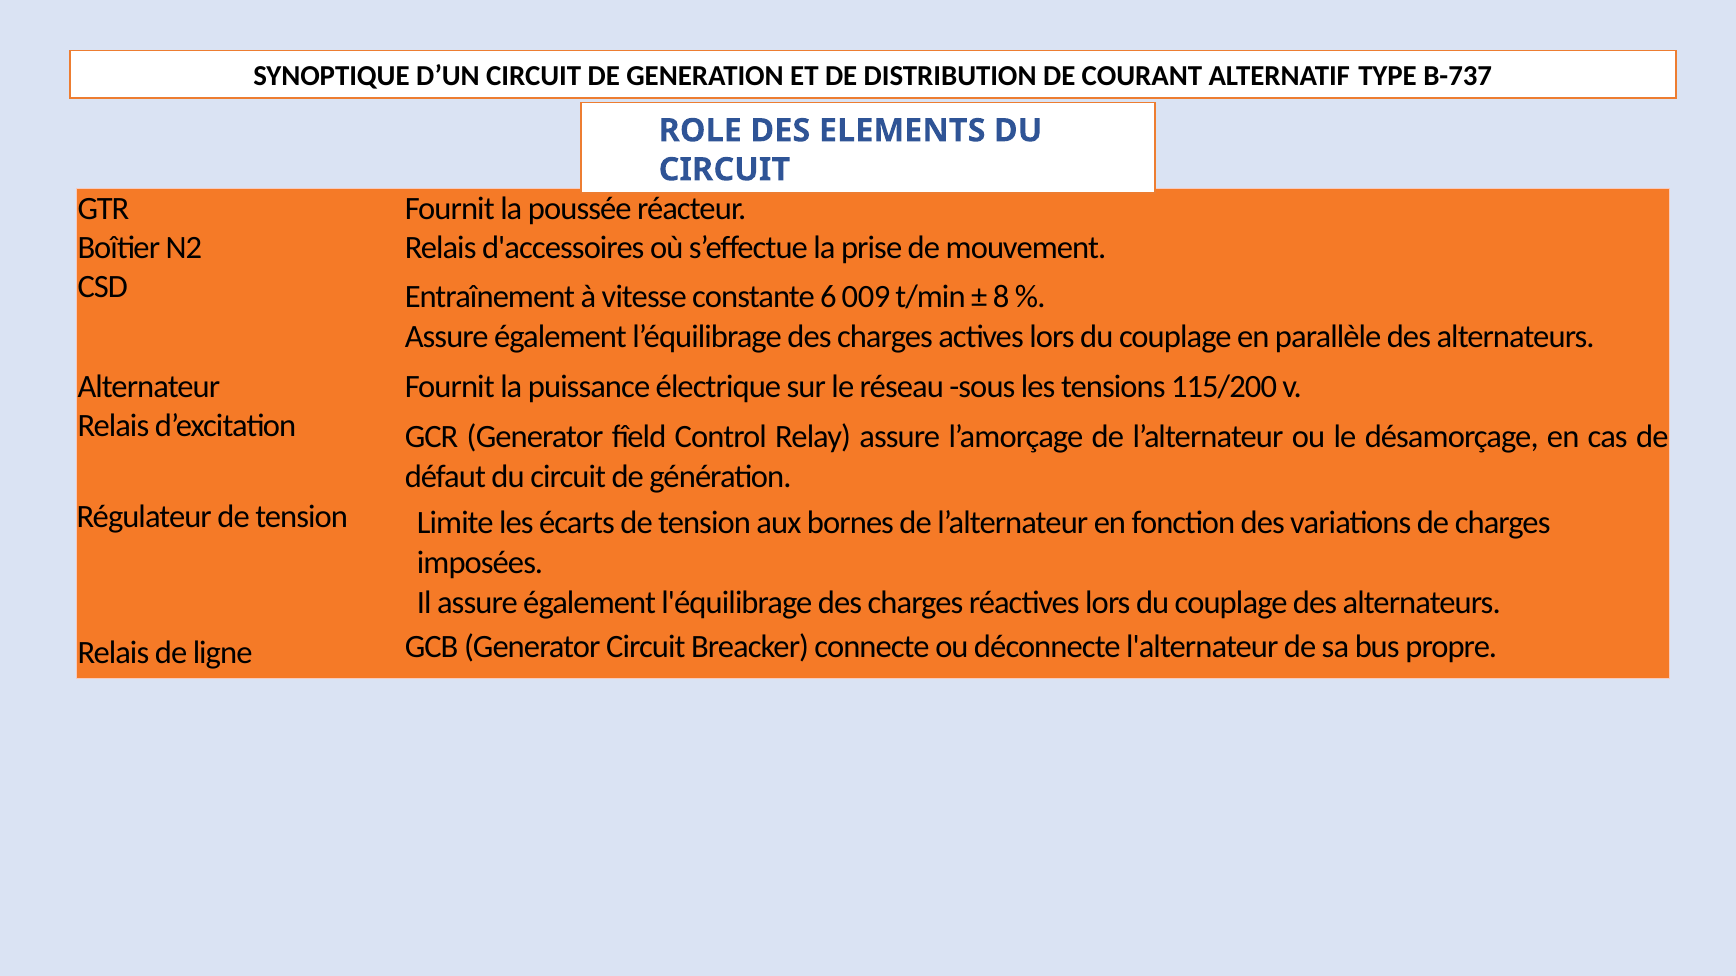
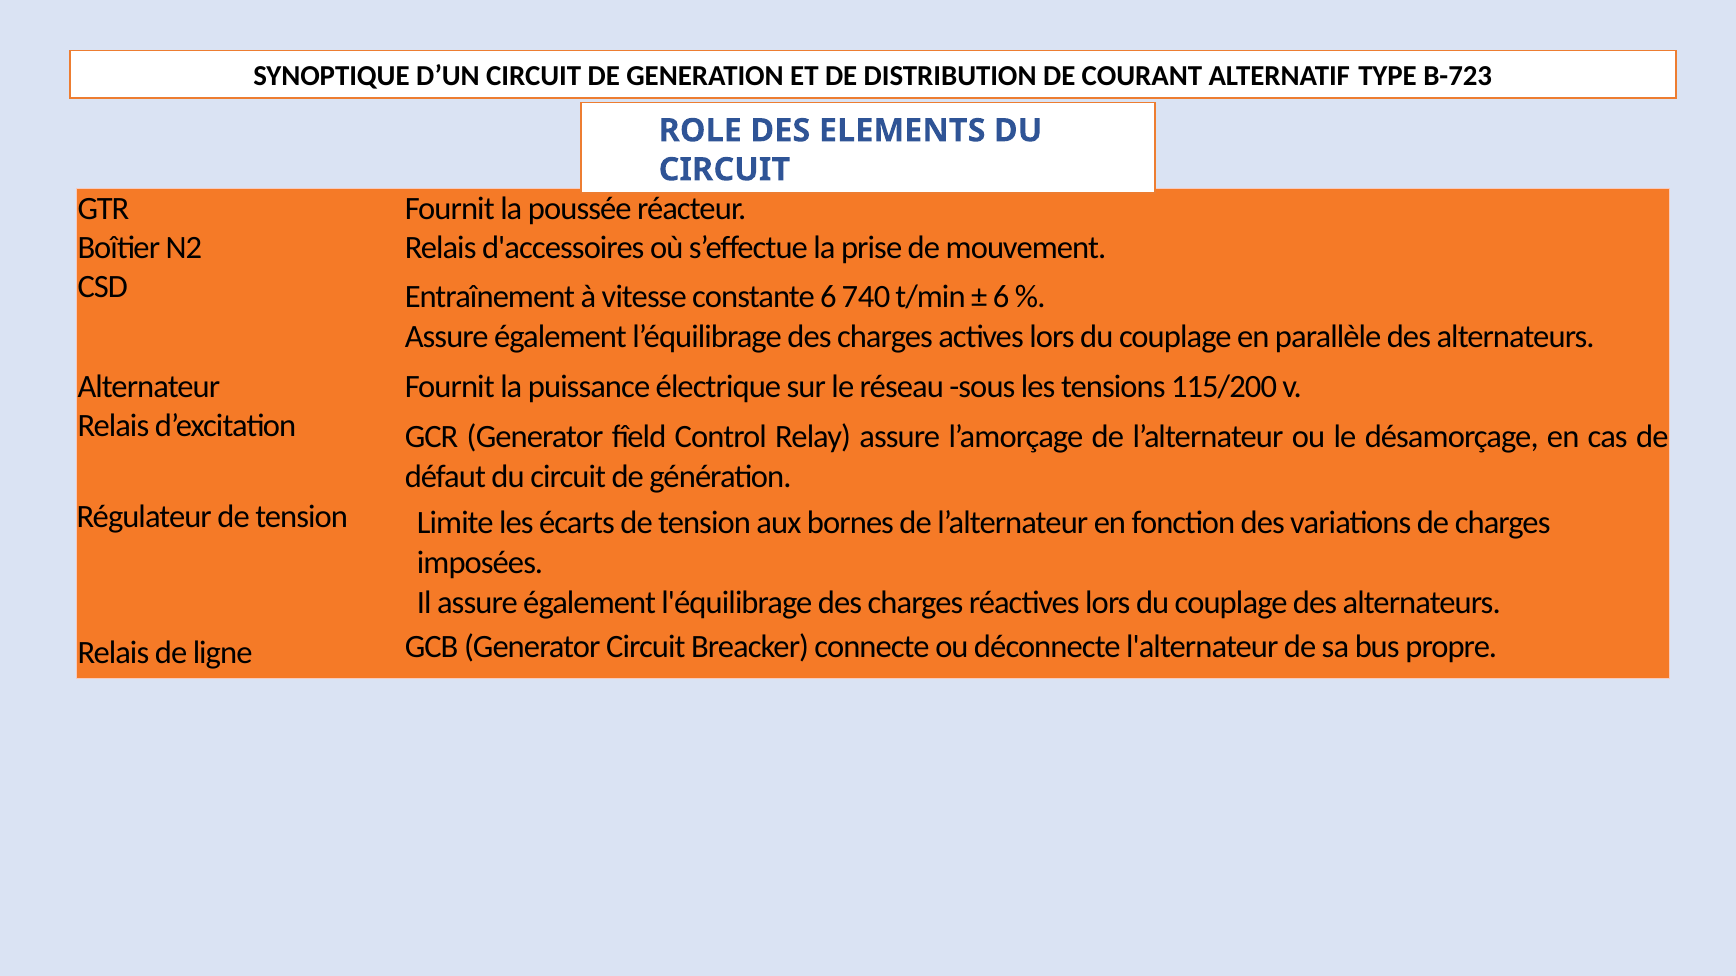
B-737: B-737 -> B-723
009: 009 -> 740
8 at (1001, 297): 8 -> 6
